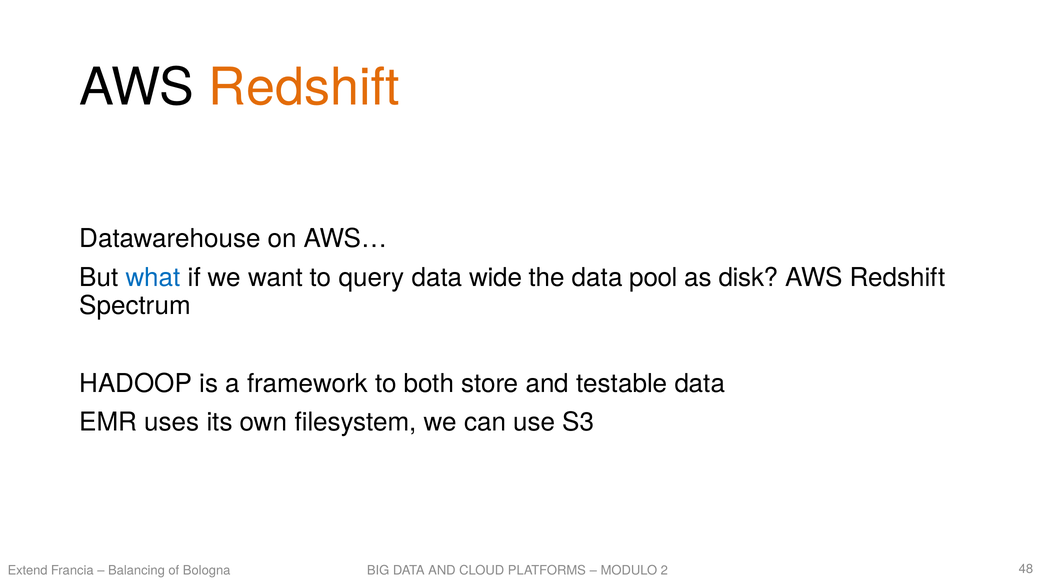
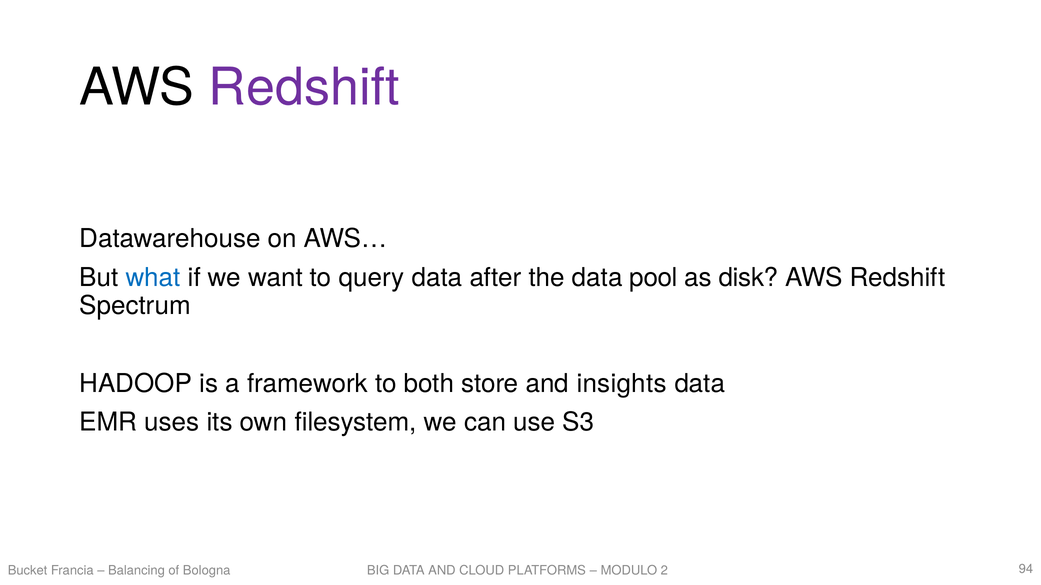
Redshift at (304, 87) colour: orange -> purple
wide: wide -> after
testable: testable -> insights
Extend: Extend -> Bucket
48: 48 -> 94
